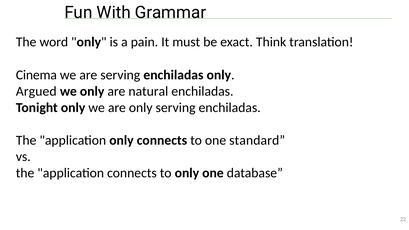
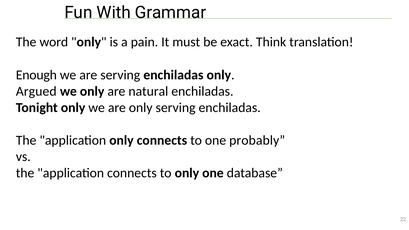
Cinema: Cinema -> Enough
standard: standard -> probably
